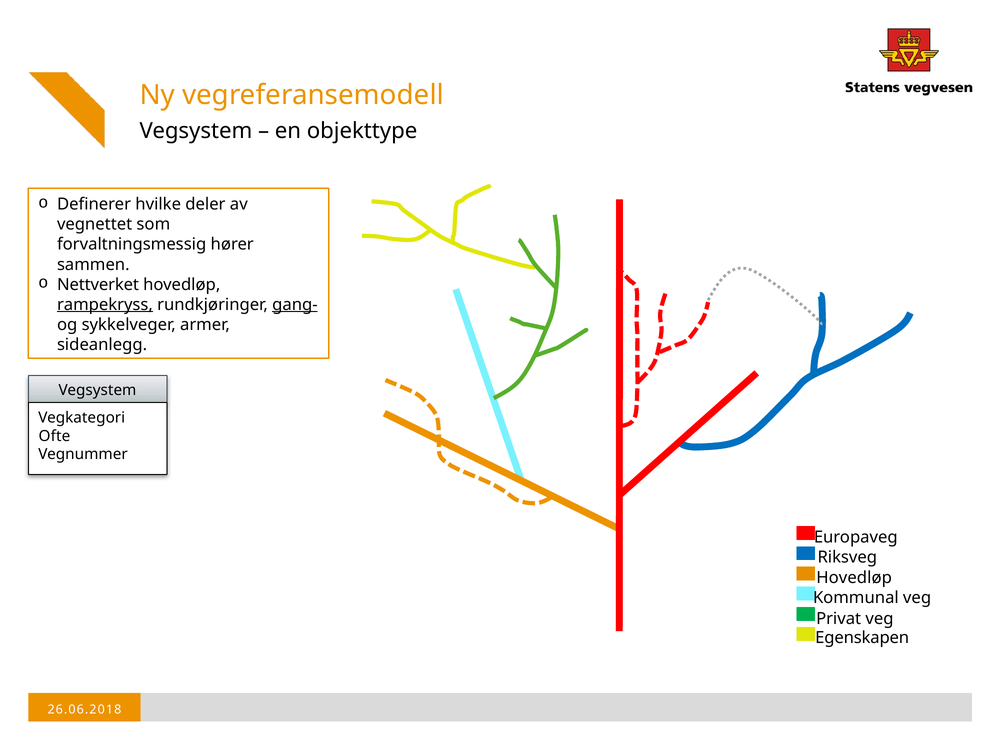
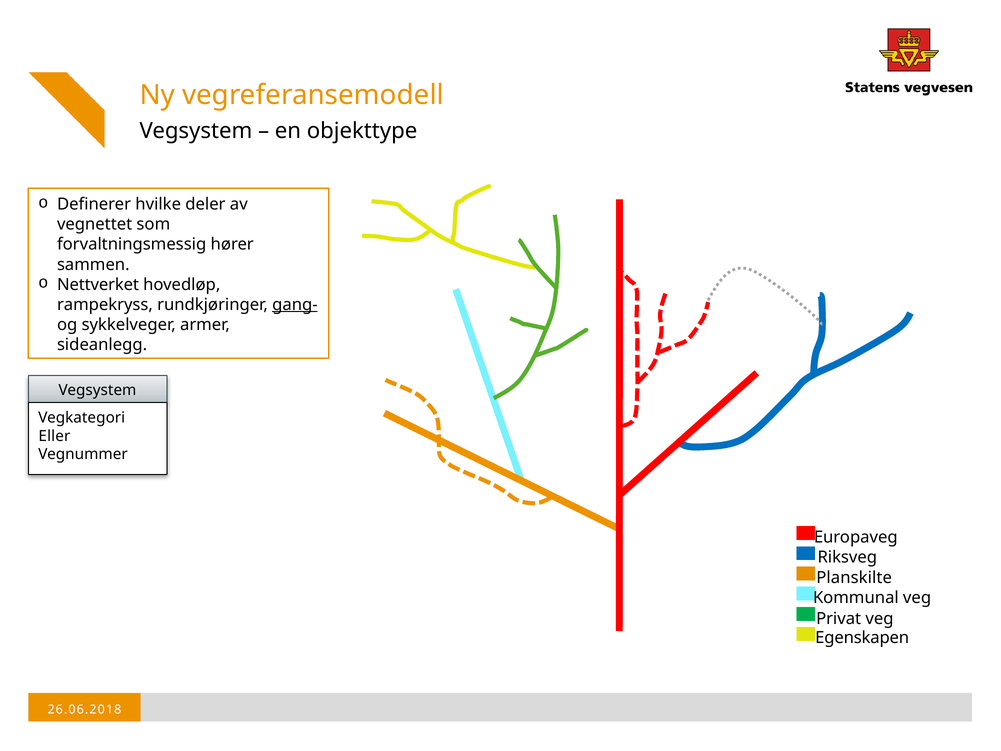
rampekryss underline: present -> none
Ofte: Ofte -> Eller
Hovedløp at (854, 578): Hovedløp -> Planskilte
